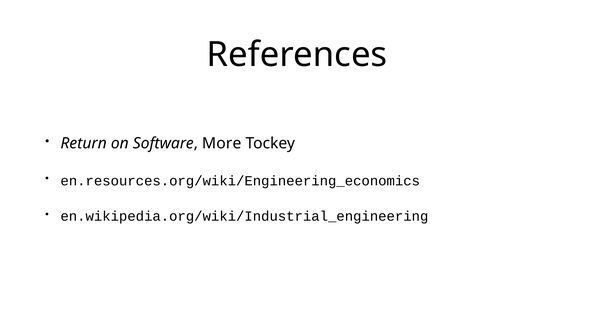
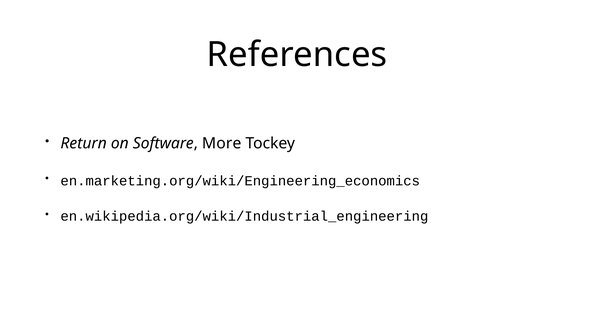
en.resources.org/wiki/Engineering_economics: en.resources.org/wiki/Engineering_economics -> en.marketing.org/wiki/Engineering_economics
